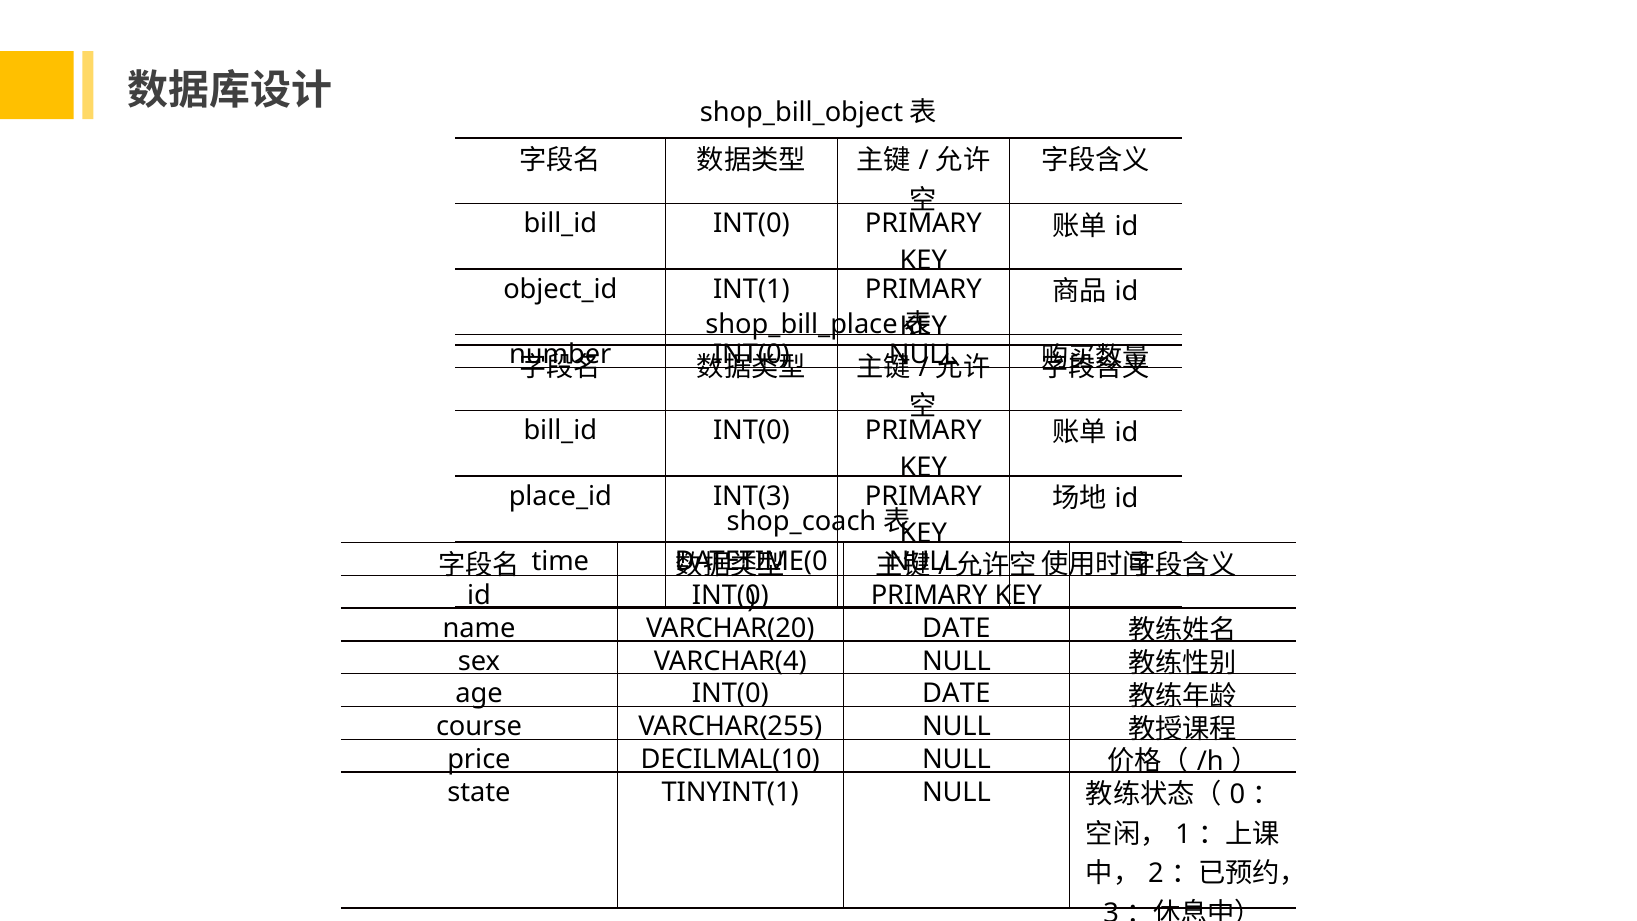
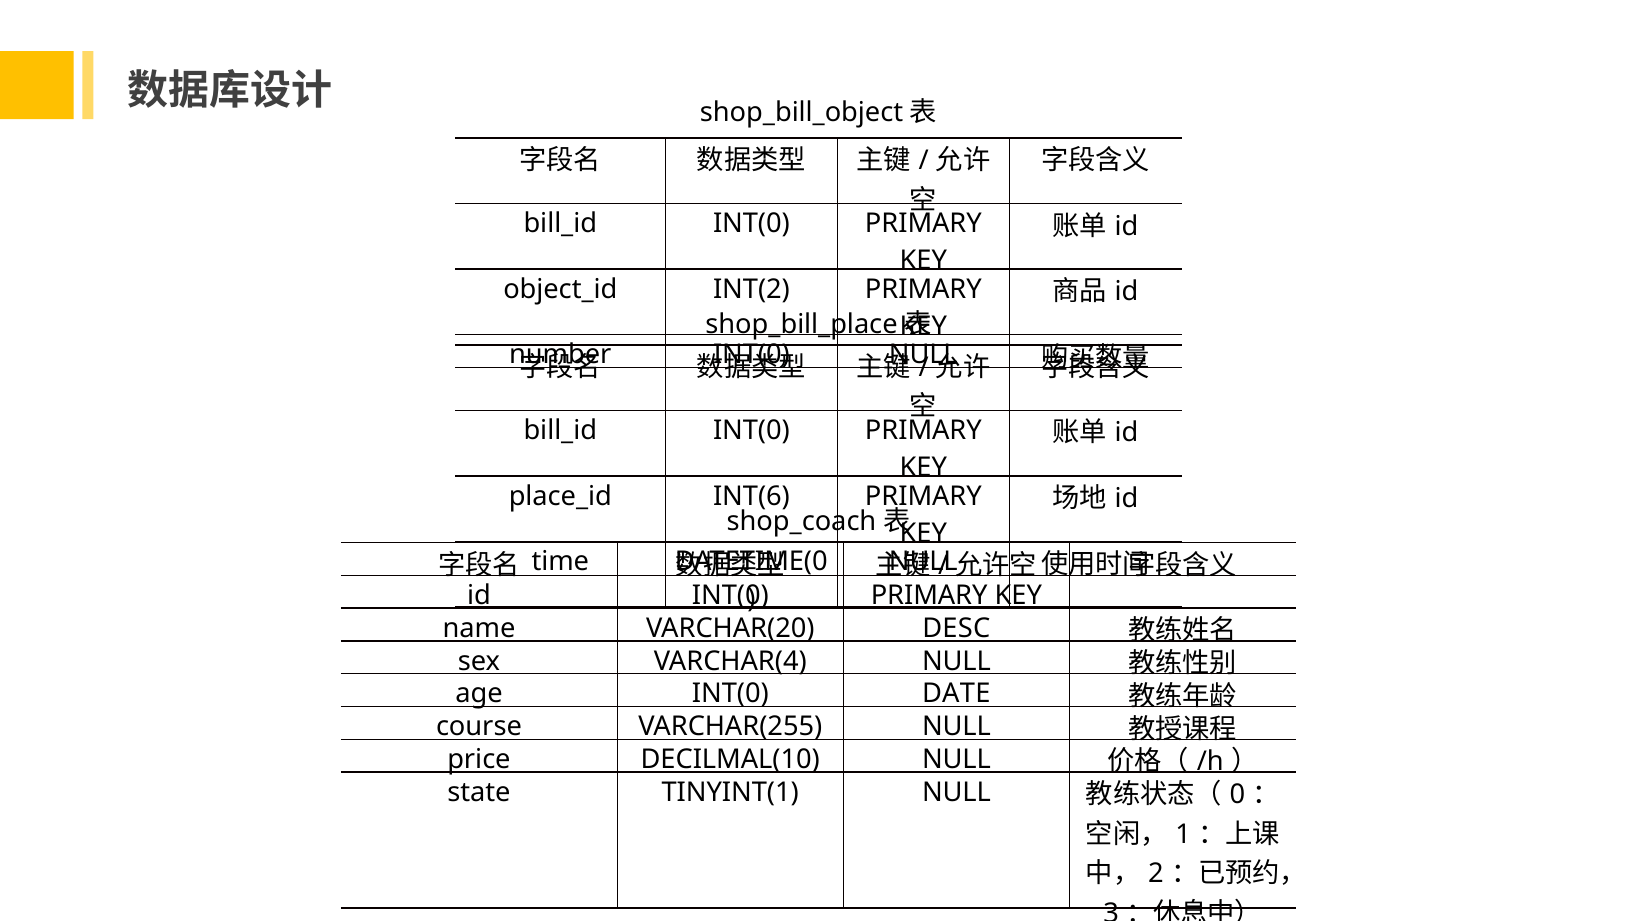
INT(1: INT(1 -> INT(2
INT(3: INT(3 -> INT(6
VARCHAR(20 DATE: DATE -> DESC
